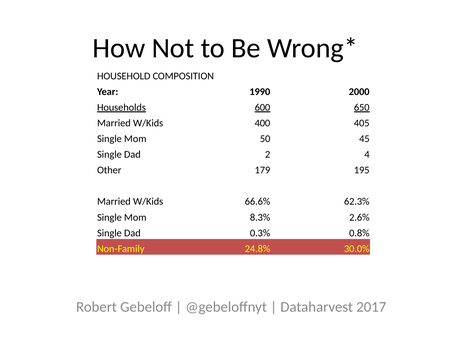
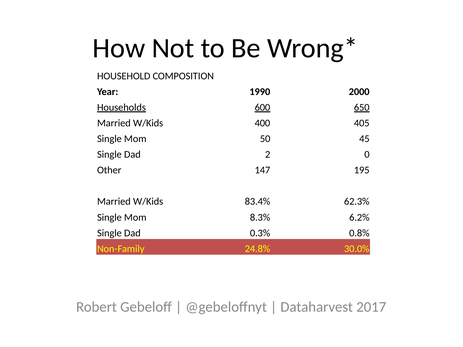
4: 4 -> 0
179: 179 -> 147
66.6%: 66.6% -> 83.4%
2.6%: 2.6% -> 6.2%
